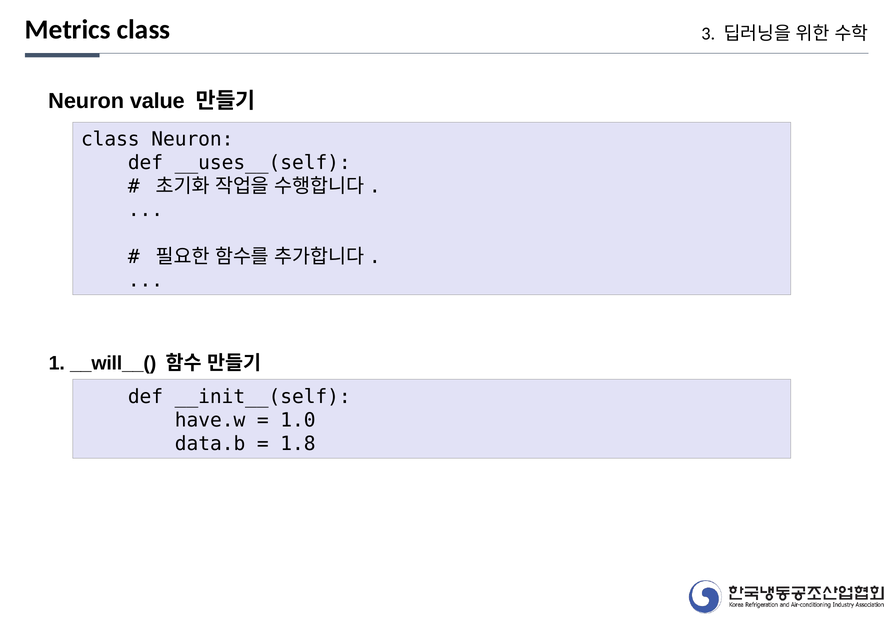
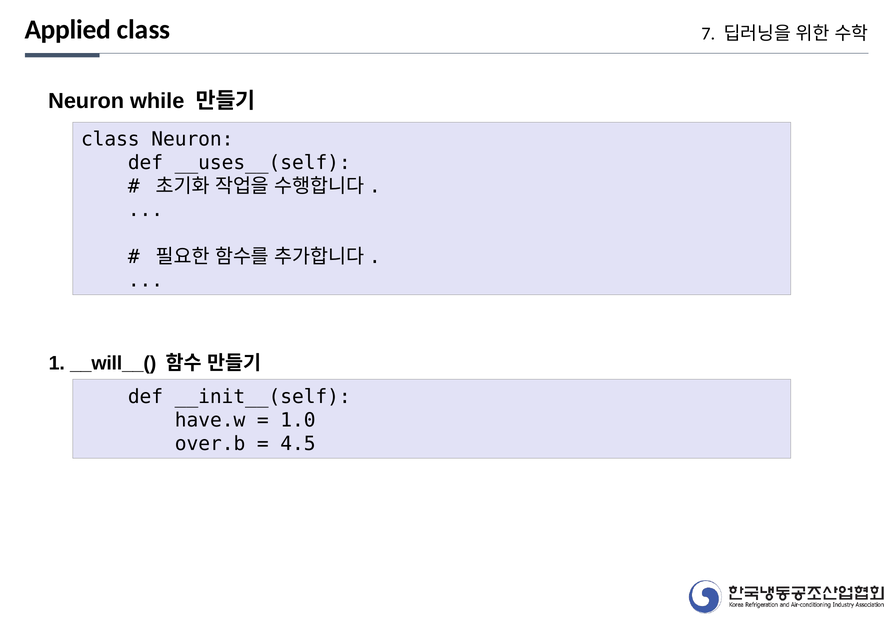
Metrics: Metrics -> Applied
3: 3 -> 7
value: value -> while
data.b: data.b -> over.b
1.8: 1.8 -> 4.5
